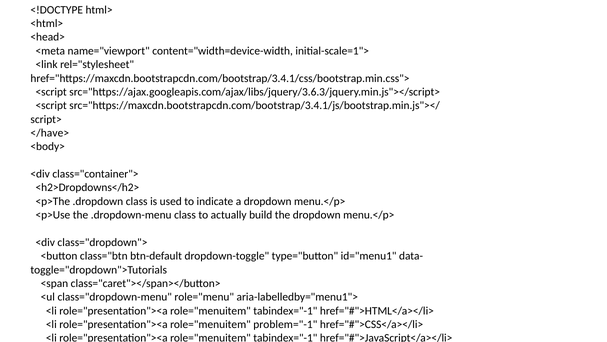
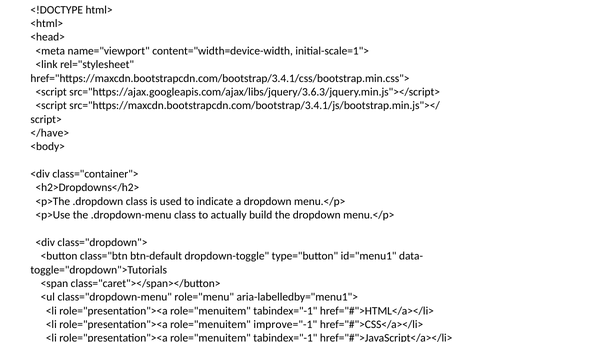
problem="-1: problem="-1 -> improve="-1
